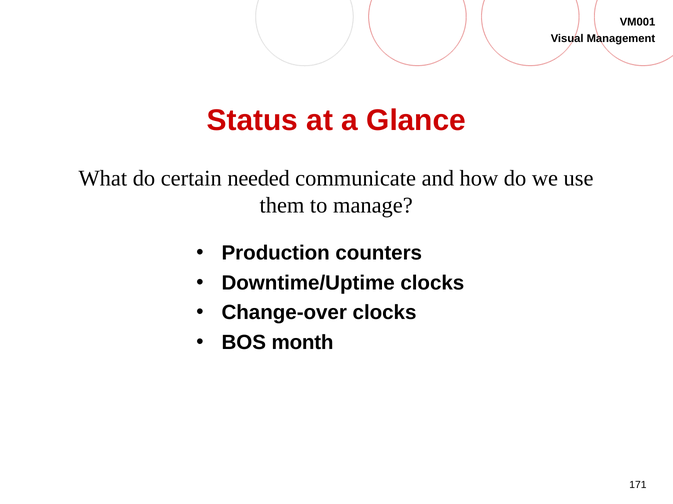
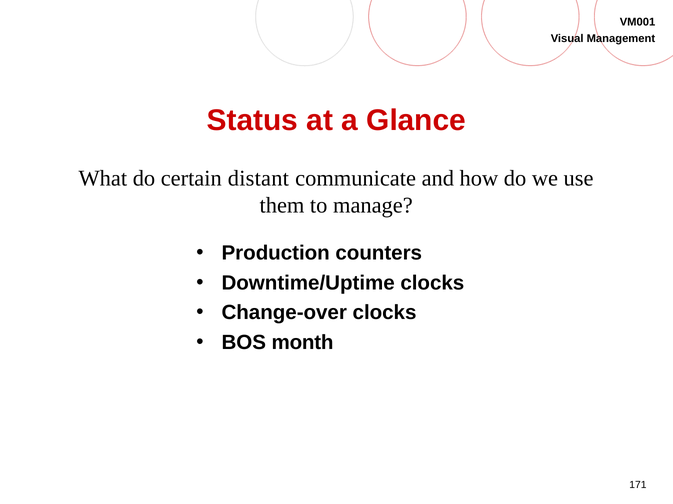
needed: needed -> distant
